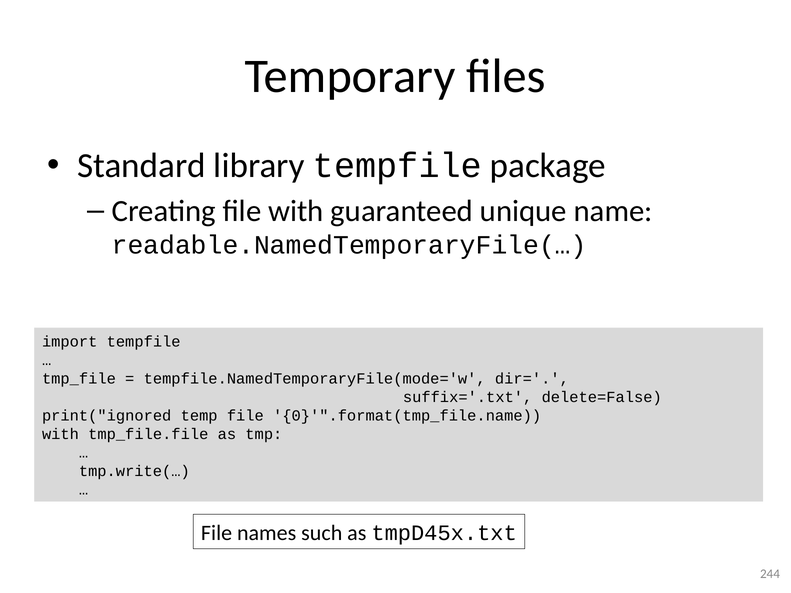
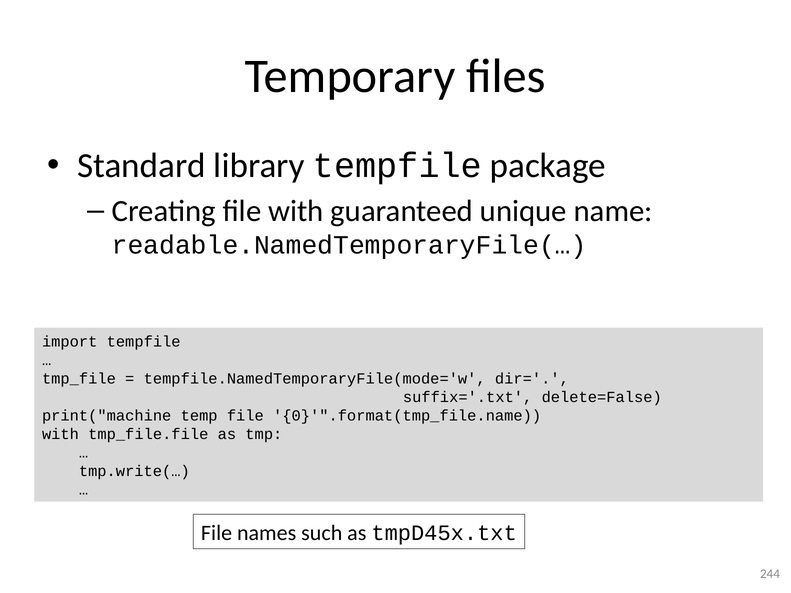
print("ignored: print("ignored -> print("machine
